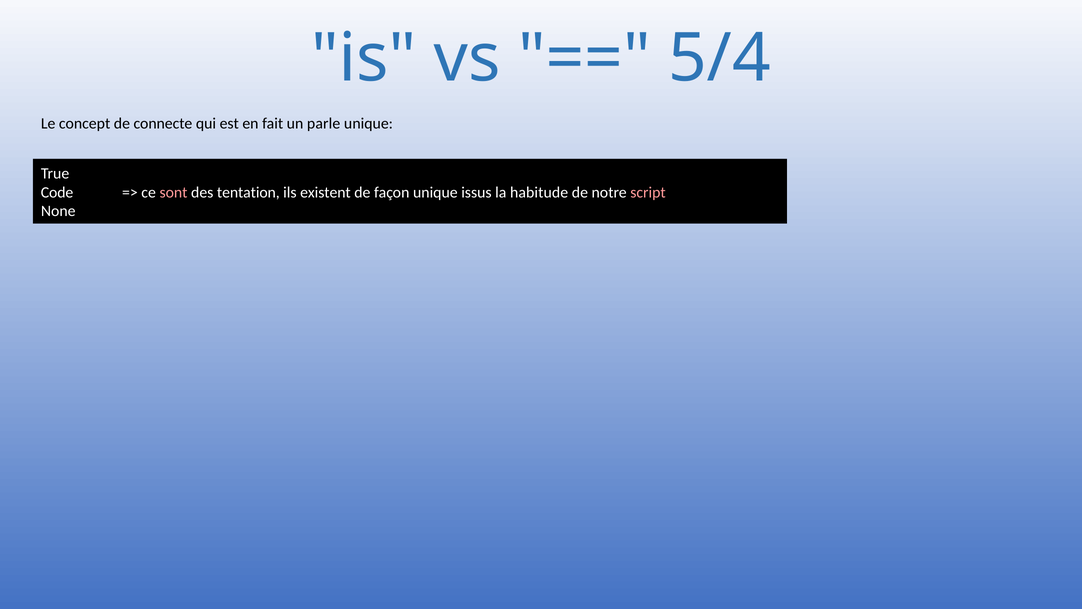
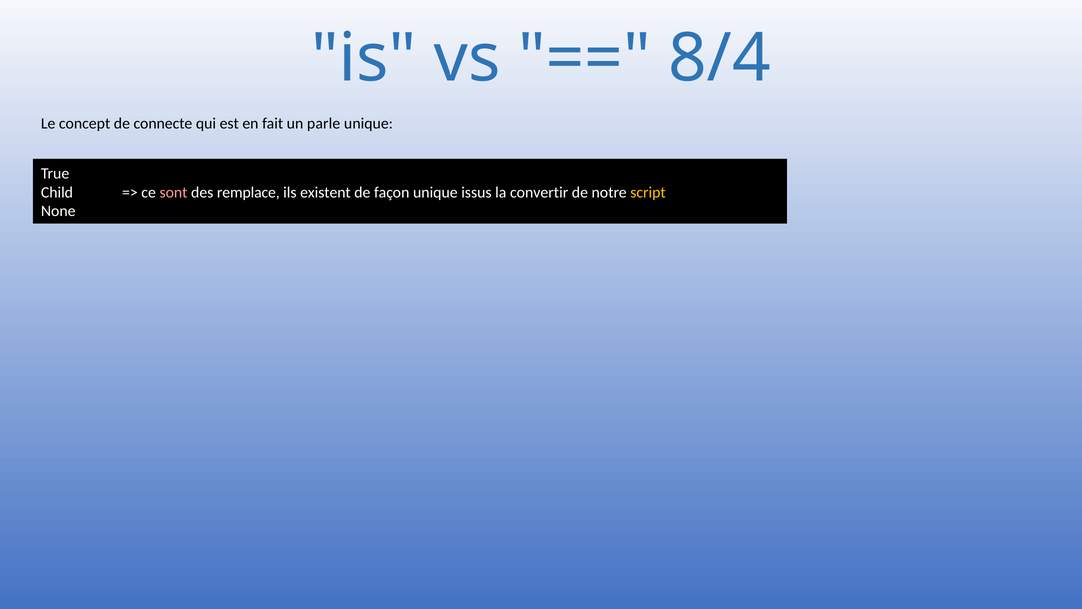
5/4: 5/4 -> 8/4
Code: Code -> Child
tentation: tentation -> remplace
habitude: habitude -> convertir
script colour: pink -> yellow
